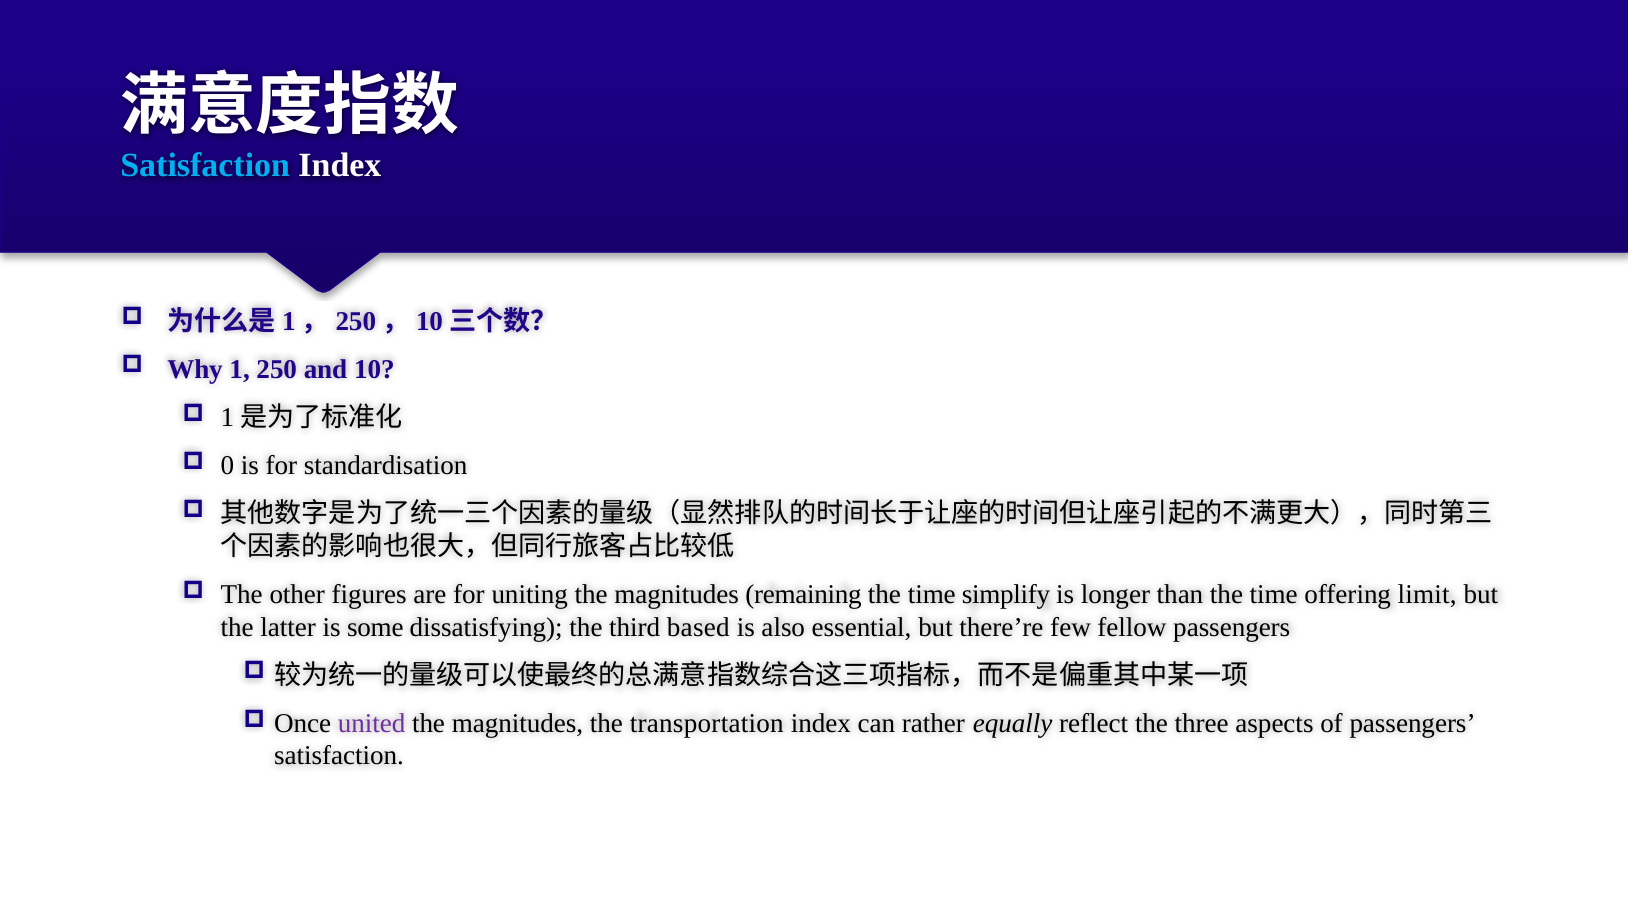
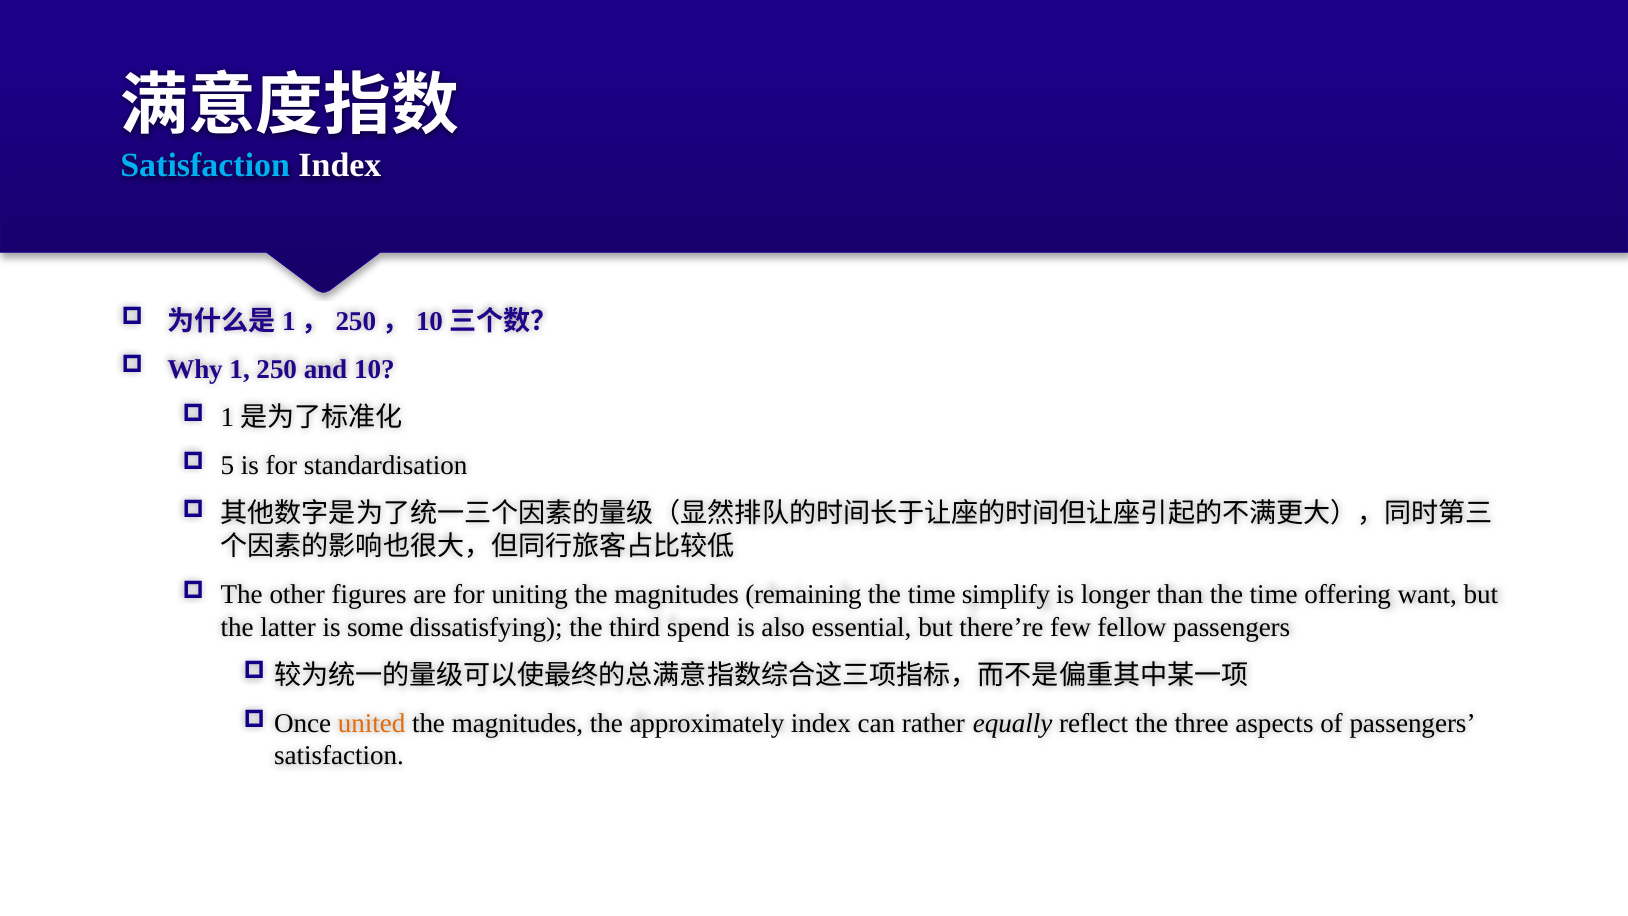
0: 0 -> 5
limit: limit -> want
based: based -> spend
united colour: purple -> orange
transportation: transportation -> approximately
